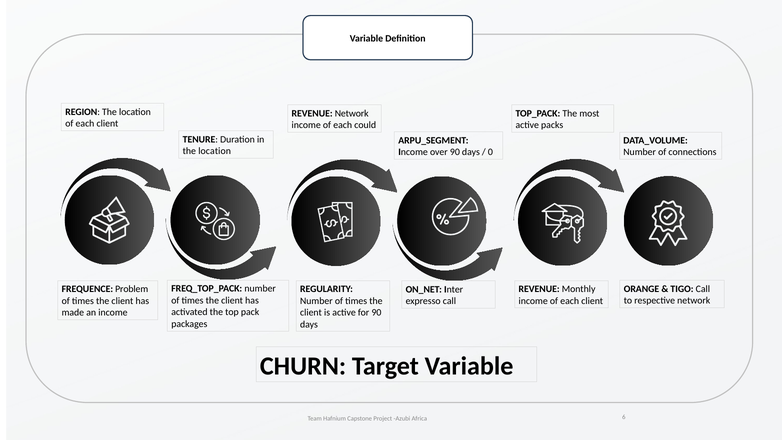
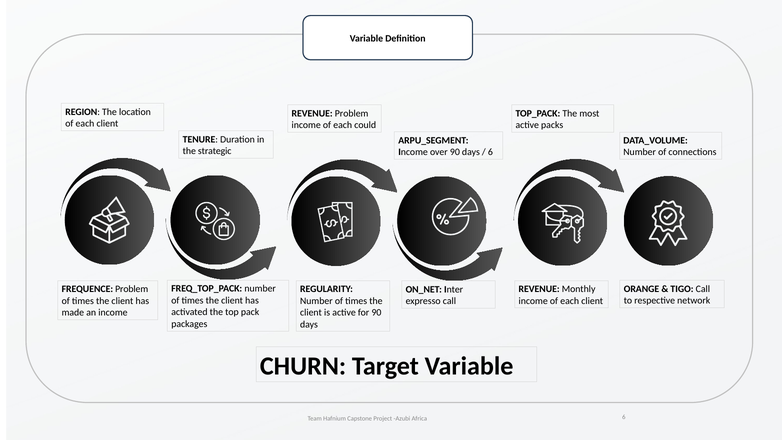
REVENUE Network: Network -> Problem
location at (215, 151): location -> strategic
0 at (490, 152): 0 -> 6
